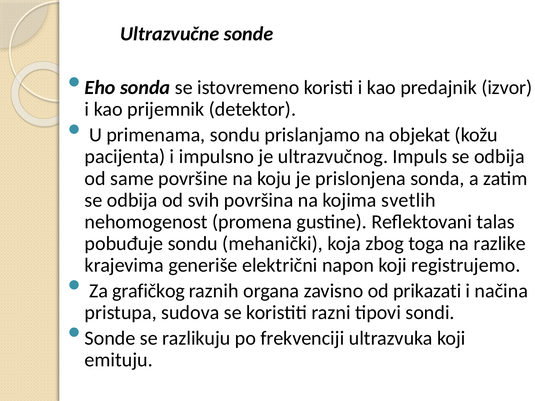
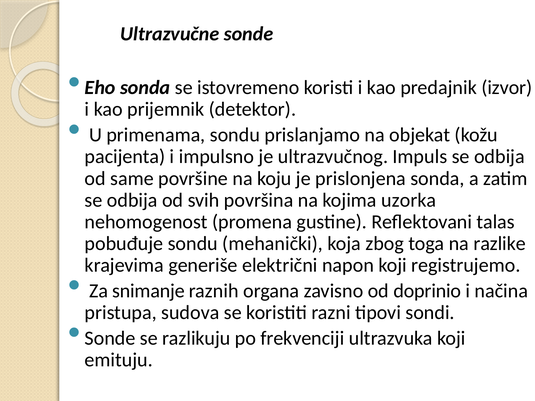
svetlih: svetlih -> uzorka
grafičkog: grafičkog -> snimanje
prikazati: prikazati -> doprinio
